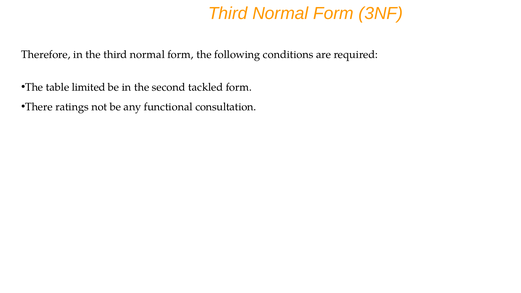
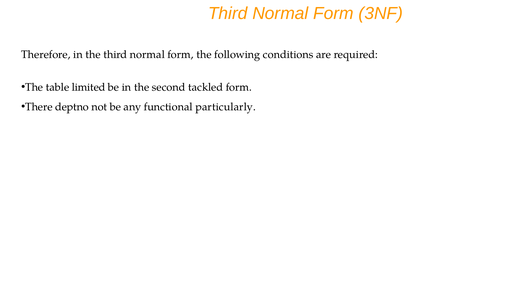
ratings: ratings -> deptno
consultation: consultation -> particularly
